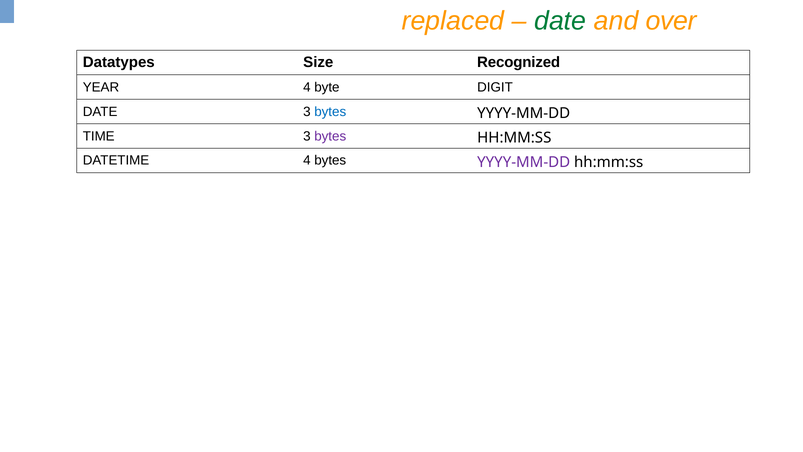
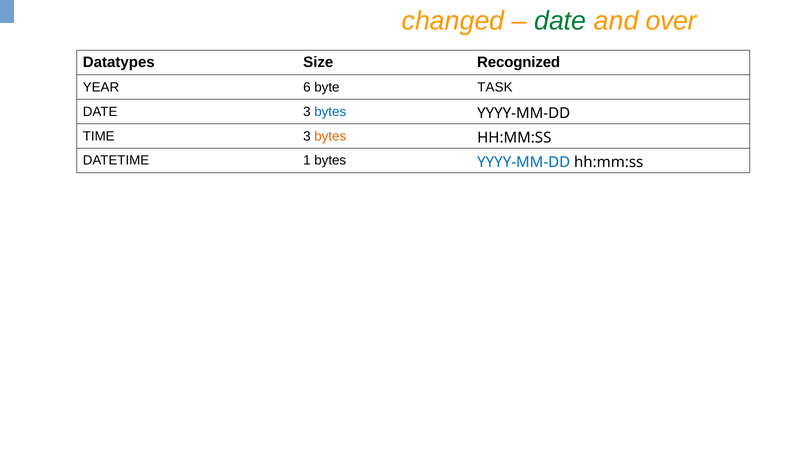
replaced: replaced -> changed
YEAR 4: 4 -> 6
DIGIT: DIGIT -> TASK
bytes at (330, 136) colour: purple -> orange
DATETIME 4: 4 -> 1
YYYY-MM-DD at (524, 162) colour: purple -> blue
